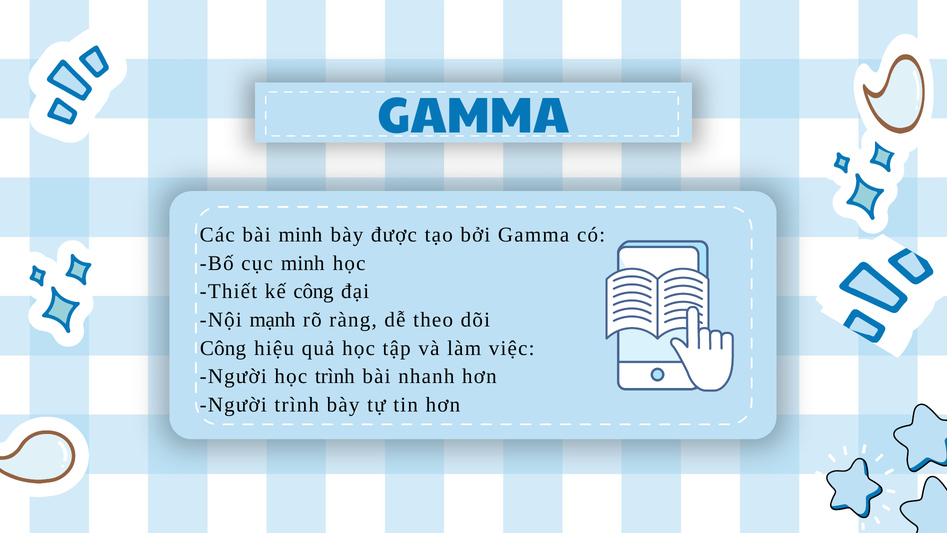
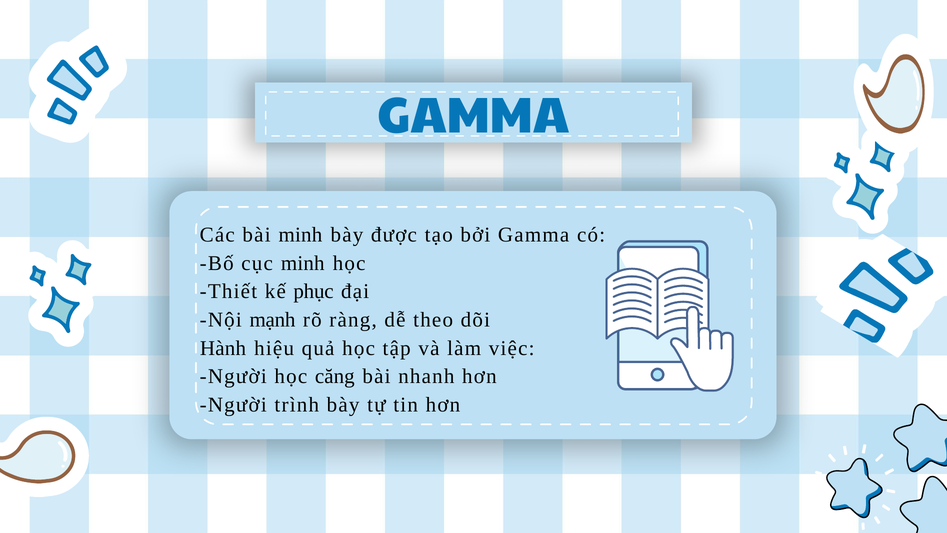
kế công: công -> phục
Công at (223, 348): Công -> Hành
học trình: trình -> căng
